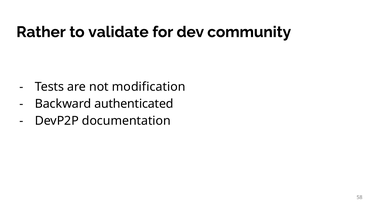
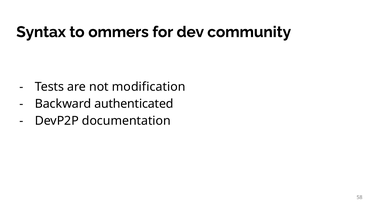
Rather: Rather -> Syntax
validate: validate -> ommers
